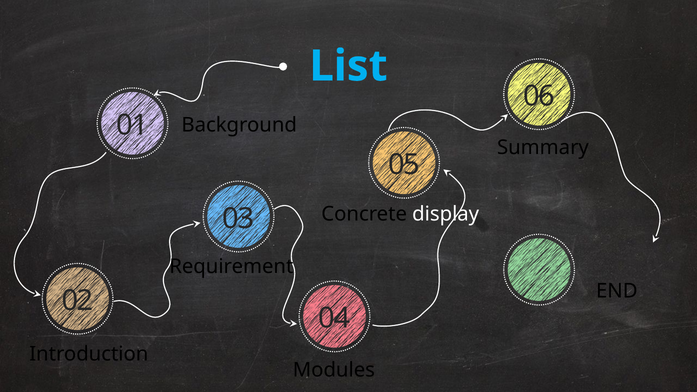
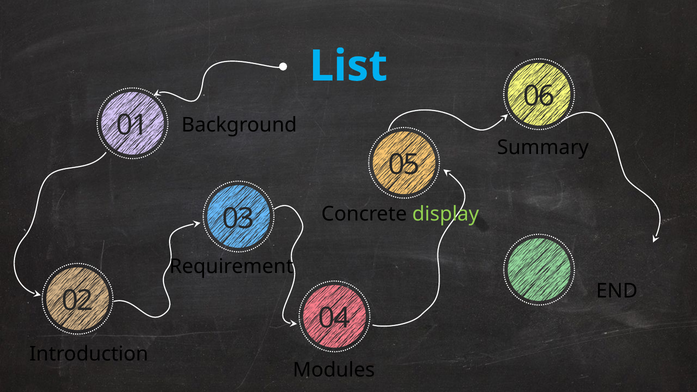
display colour: white -> light green
